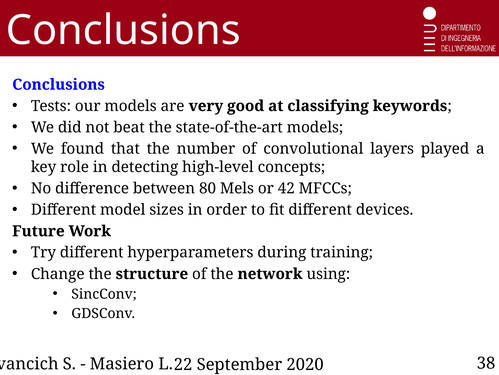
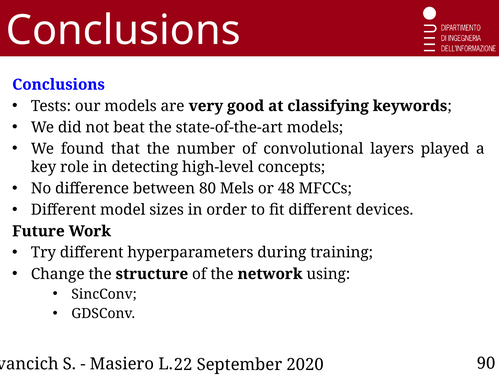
42: 42 -> 48
38: 38 -> 90
